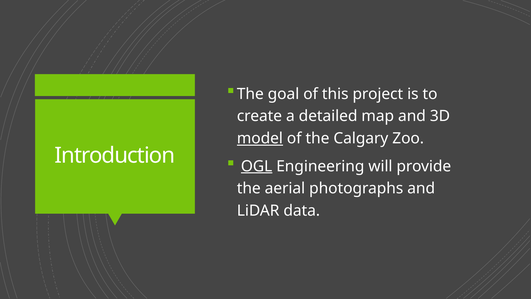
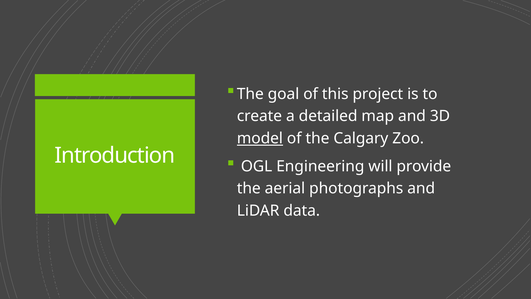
OGL underline: present -> none
